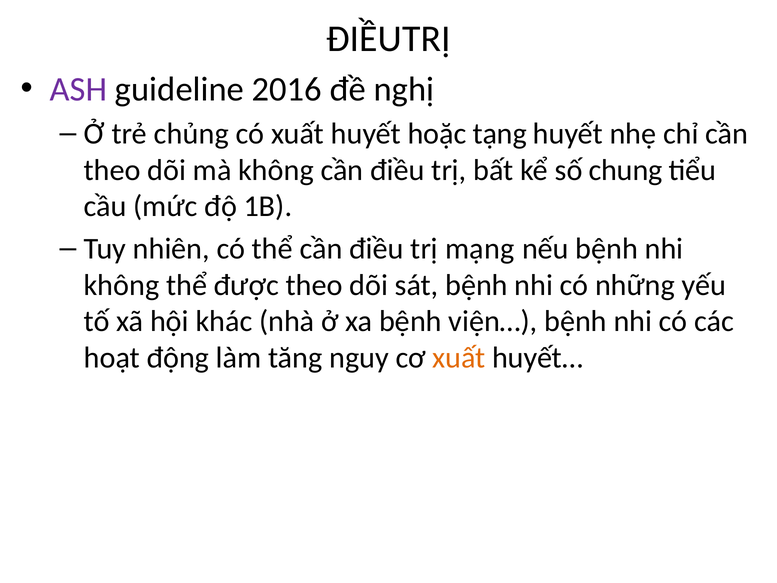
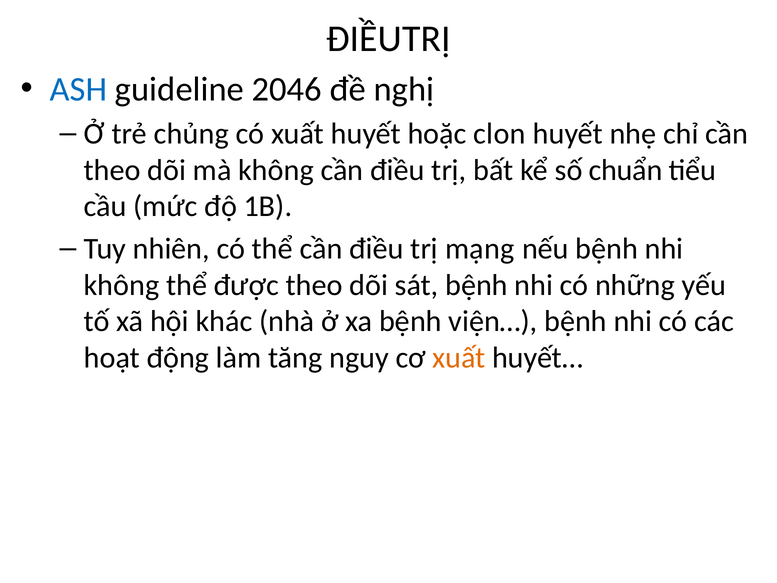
ASH colour: purple -> blue
2016: 2016 -> 2046
tạng: tạng -> clon
chung: chung -> chuẩn
